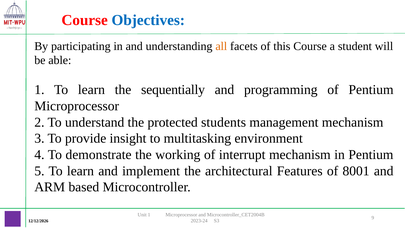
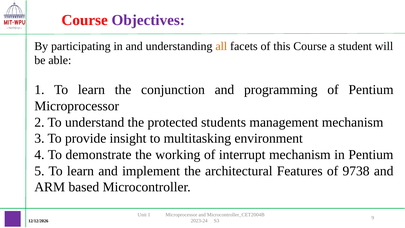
Objectives colour: blue -> purple
sequentially: sequentially -> conjunction
8001: 8001 -> 9738
